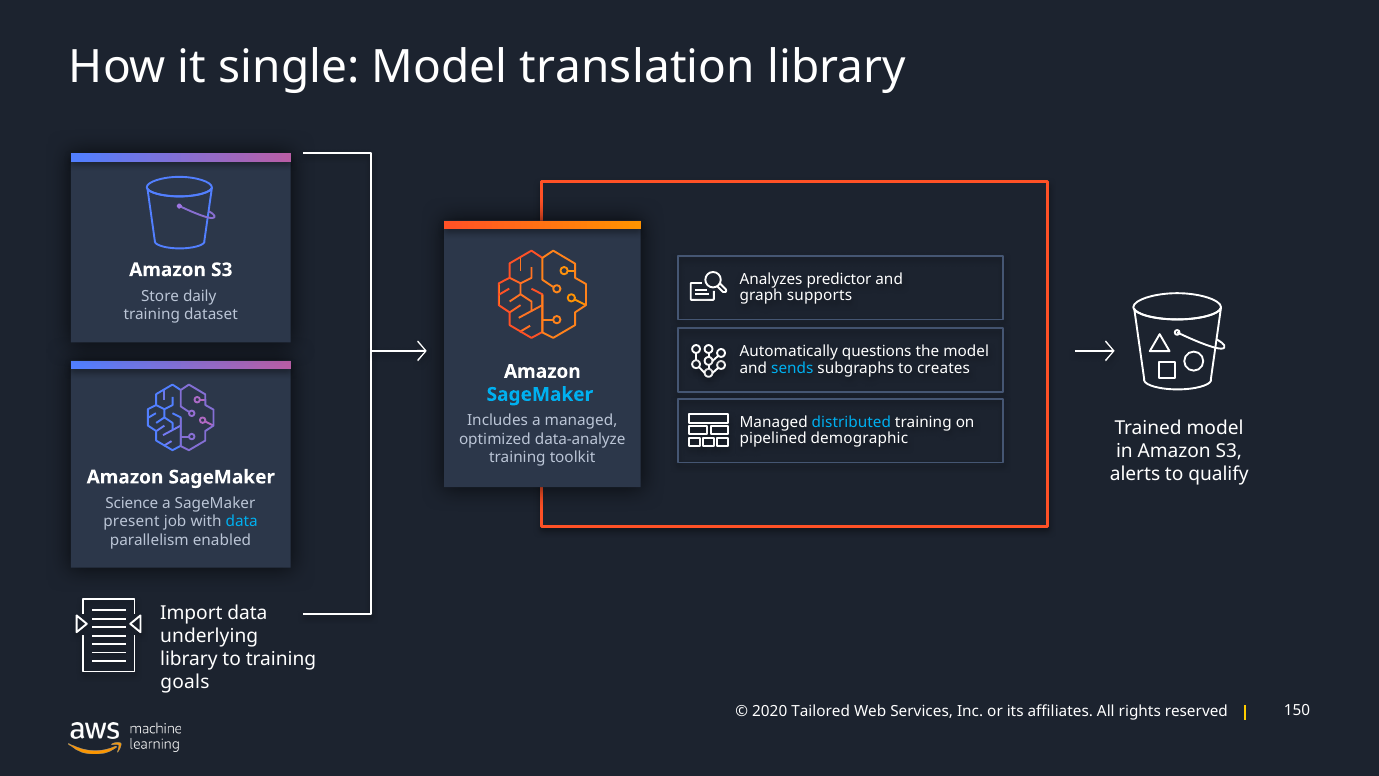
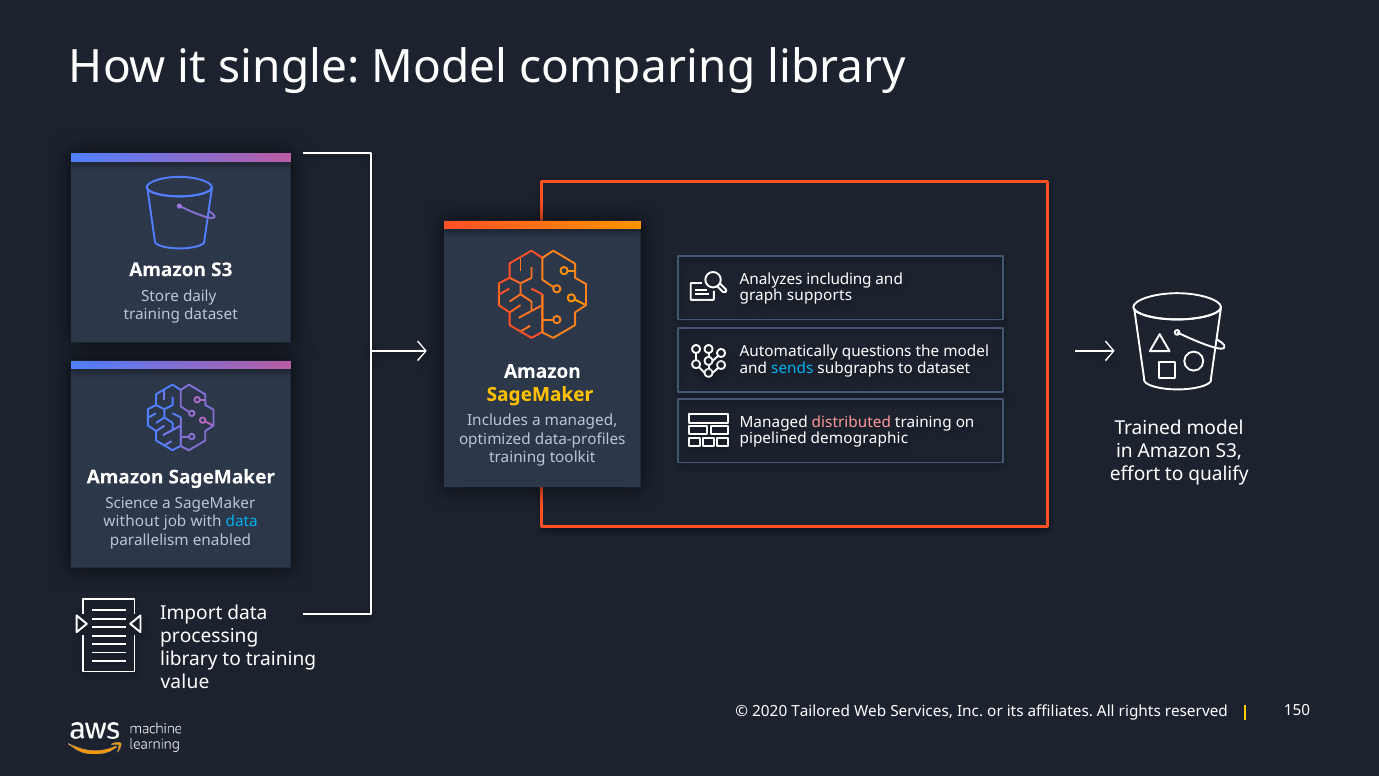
translation: translation -> comparing
predictor: predictor -> including
to creates: creates -> dataset
SageMaker at (540, 394) colour: light blue -> yellow
distributed colour: light blue -> pink
data-analyze: data-analyze -> data-profiles
alerts: alerts -> effort
present: present -> without
underlying: underlying -> processing
goals: goals -> value
